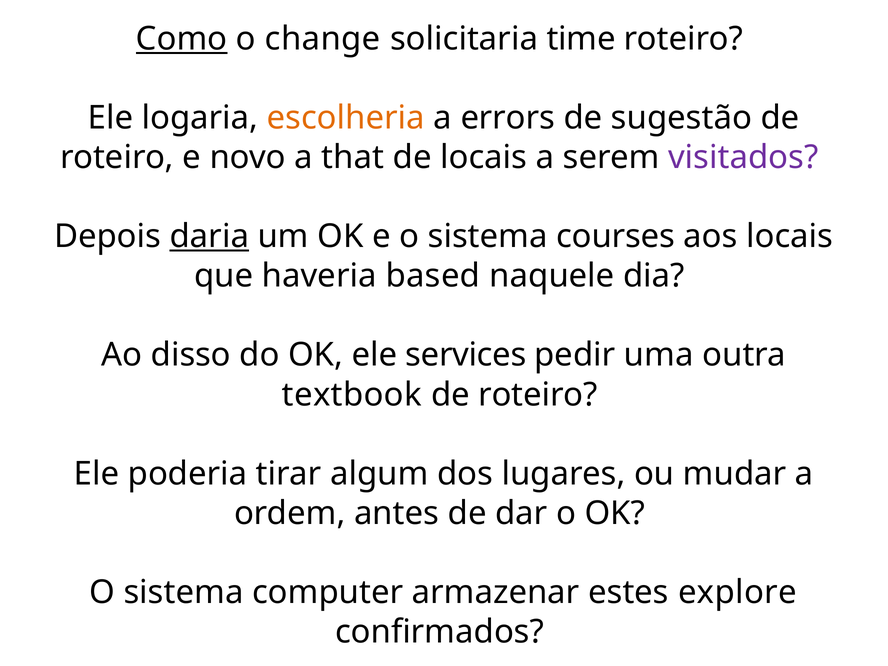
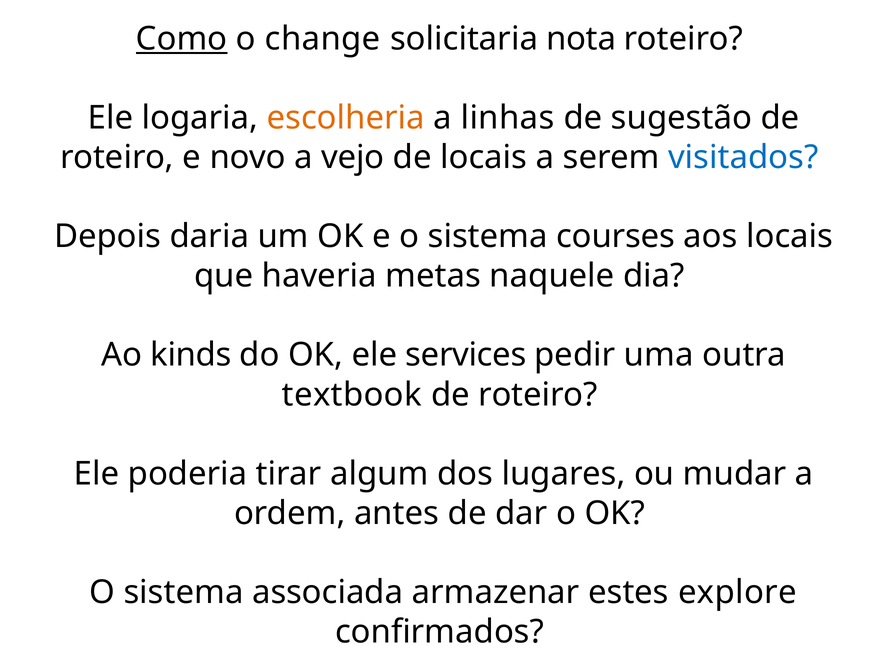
time: time -> nota
errors: errors -> linhas
that: that -> vejo
visitados colour: purple -> blue
daria underline: present -> none
based: based -> metas
disso: disso -> kinds
computer: computer -> associada
